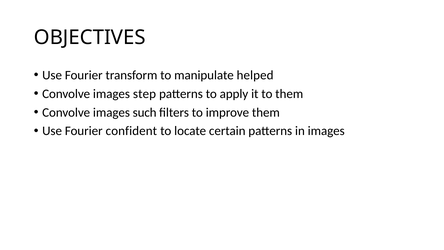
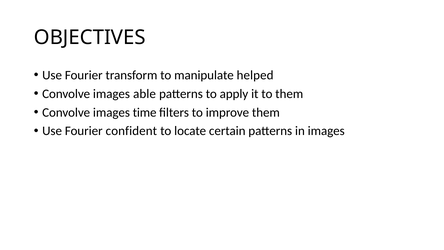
step: step -> able
such: such -> time
